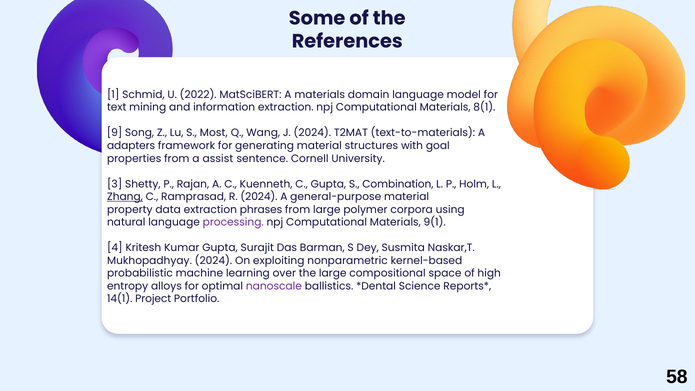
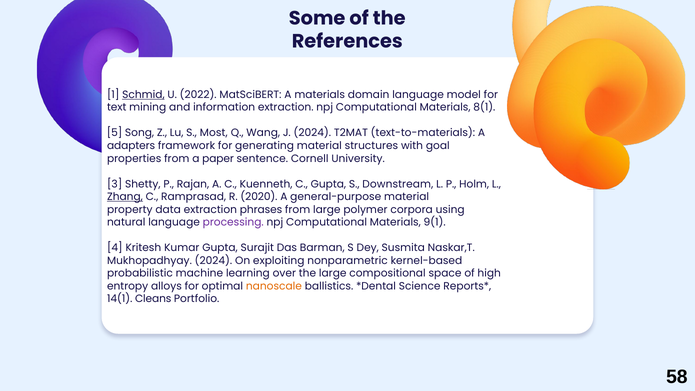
Schmid underline: none -> present
9: 9 -> 5
assist: assist -> paper
Combination: Combination -> Downstream
R 2024: 2024 -> 2020
nanoscale colour: purple -> orange
Project: Project -> Cleans
